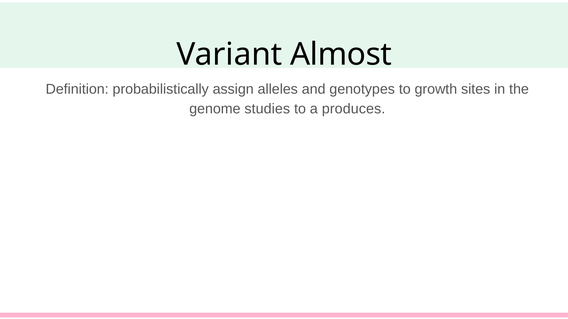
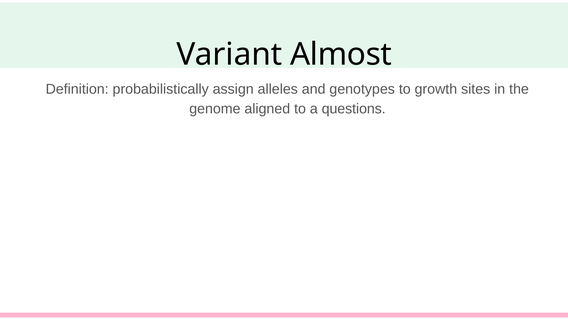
studies: studies -> aligned
produces: produces -> questions
